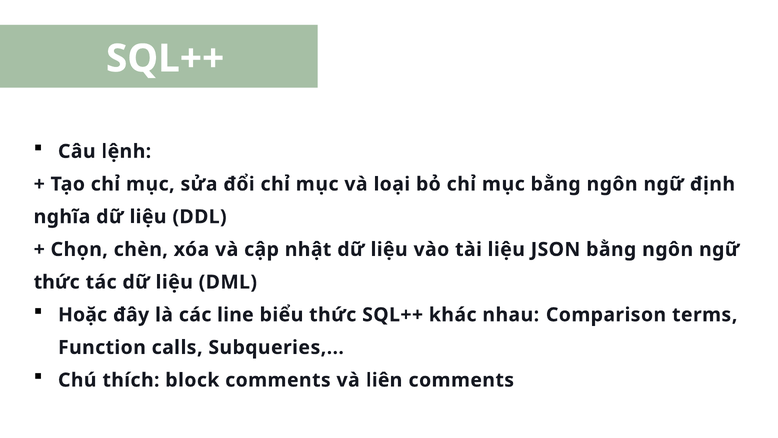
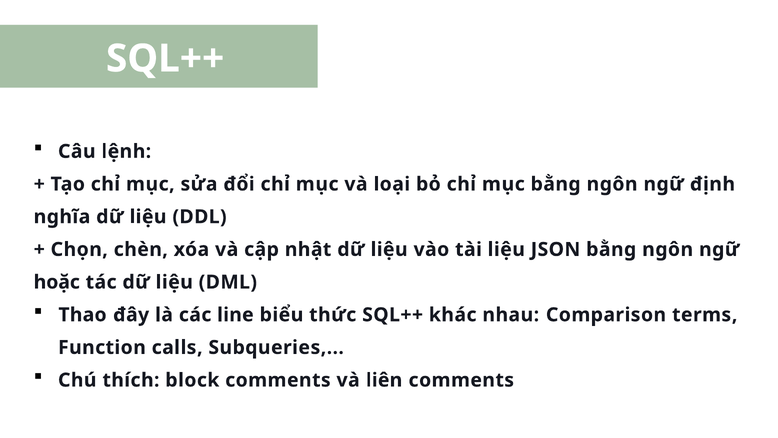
thức at (57, 282): thức -> hoặc
Hoặc: Hoặc -> Thao
